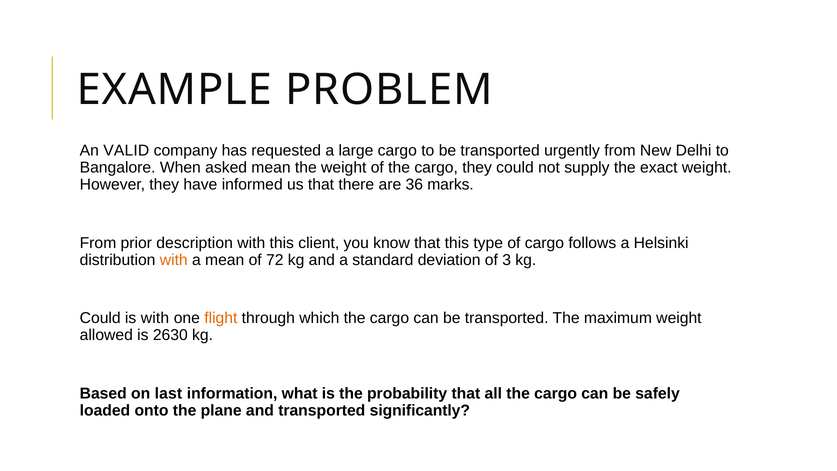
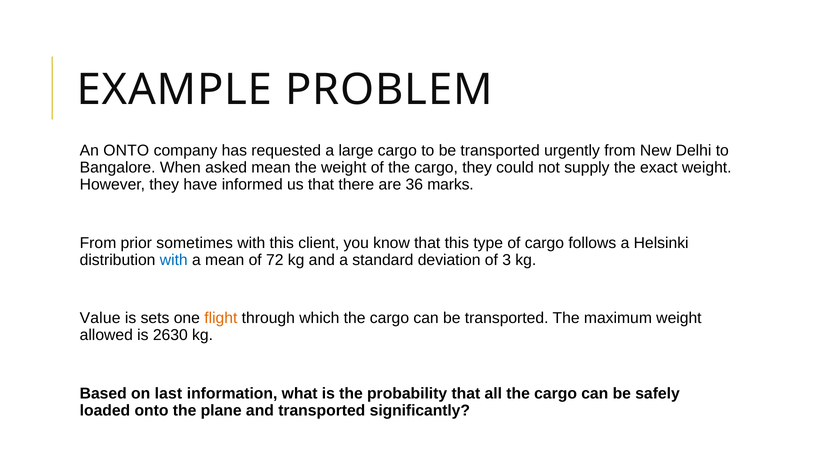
An VALID: VALID -> ONTO
description: description -> sometimes
with at (174, 260) colour: orange -> blue
Could at (100, 318): Could -> Value
is with: with -> sets
